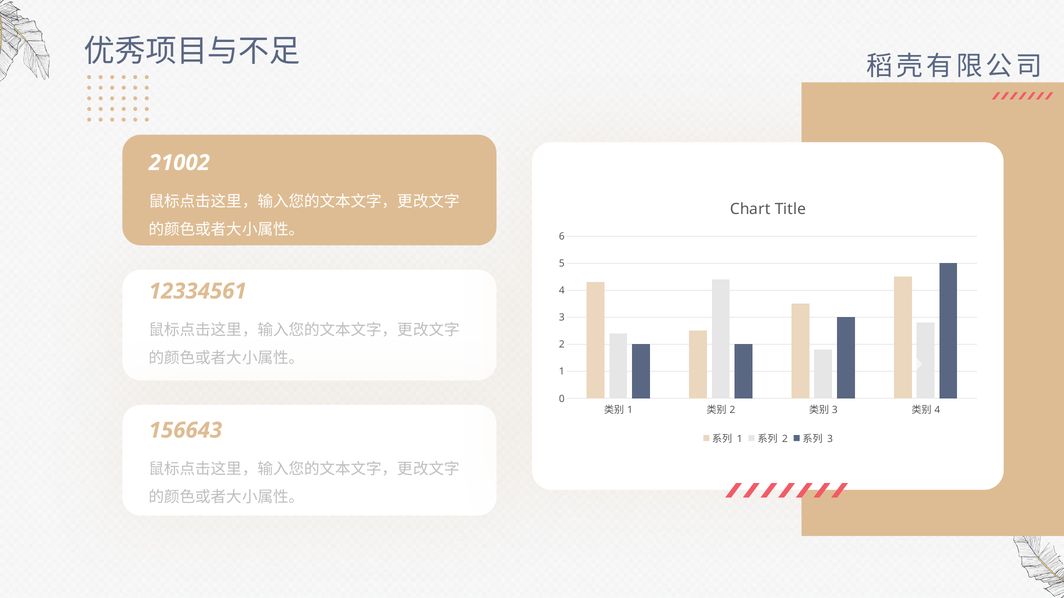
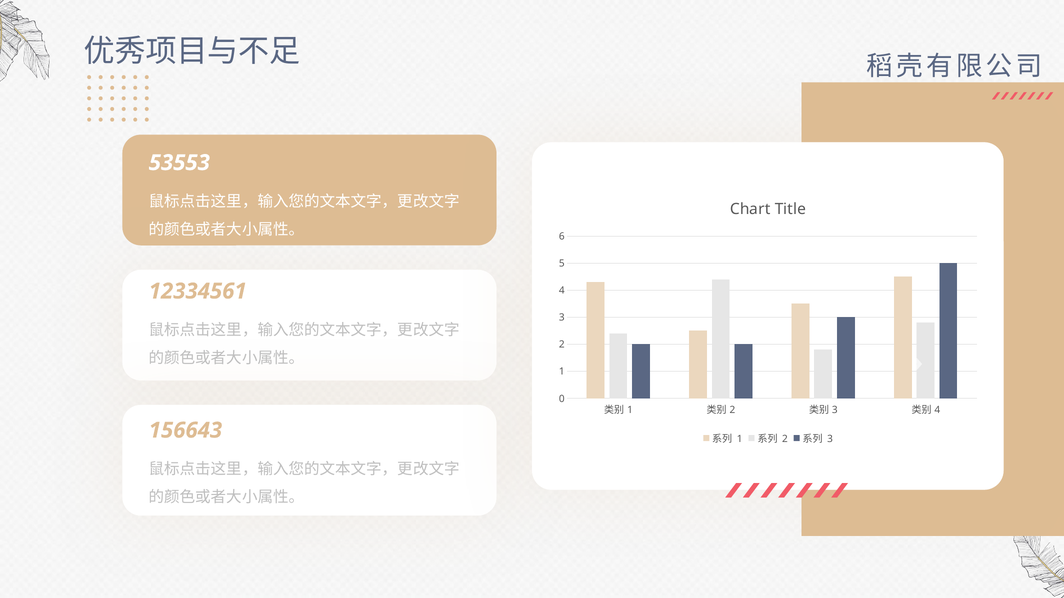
21002: 21002 -> 53553
